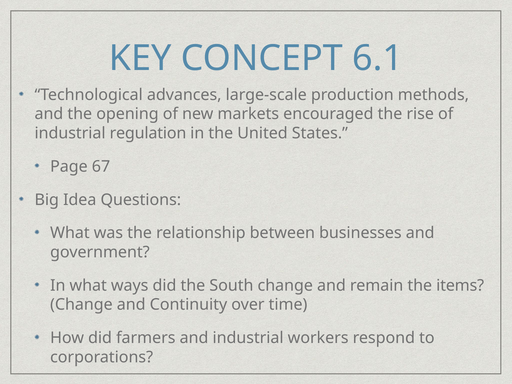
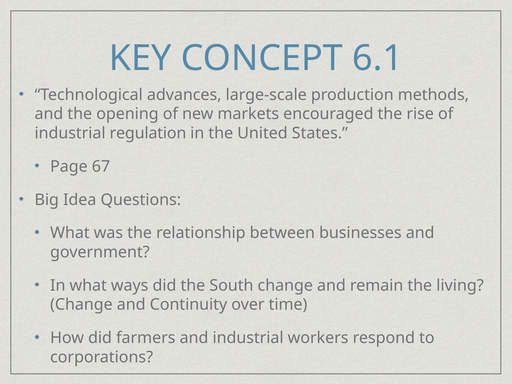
items: items -> living
